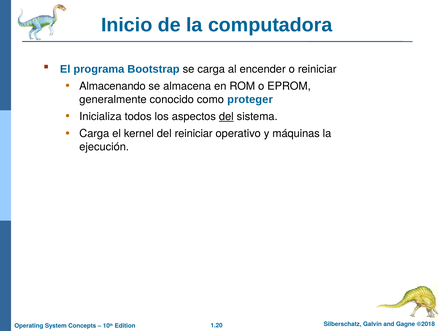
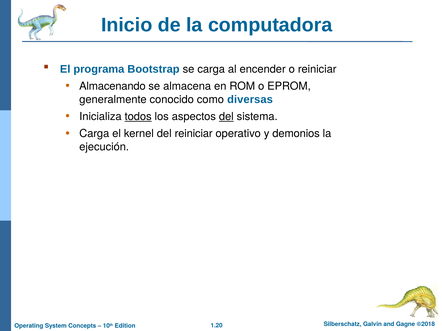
proteger: proteger -> diversas
todos underline: none -> present
máquinas: máquinas -> demonios
